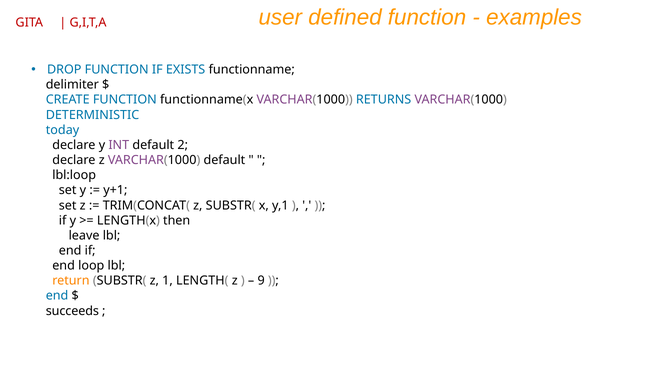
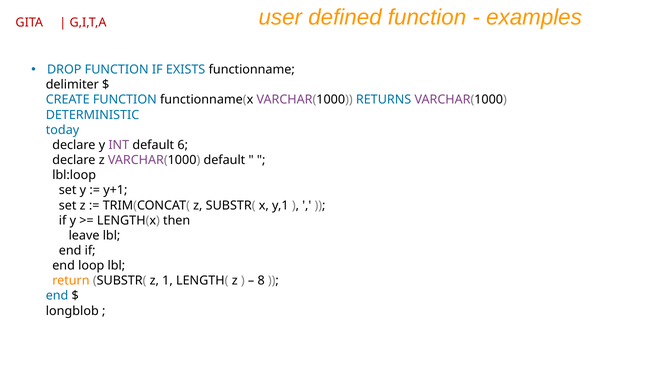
2: 2 -> 6
9: 9 -> 8
succeeds: succeeds -> longblob
